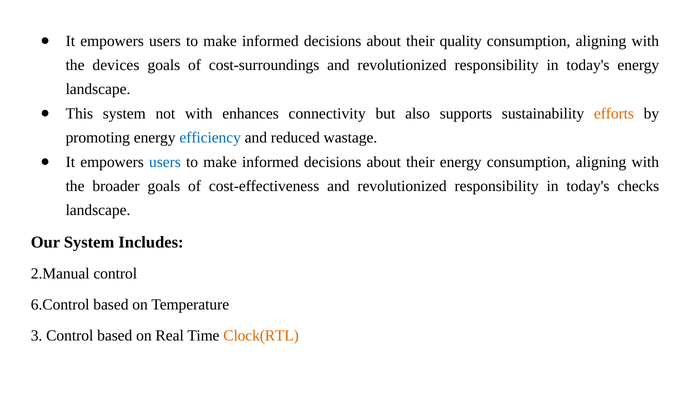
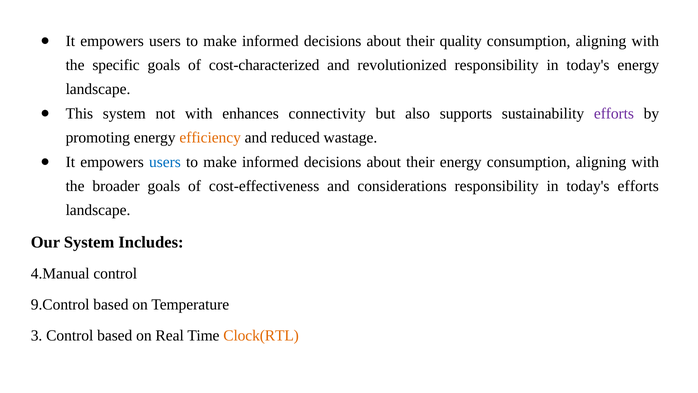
devices: devices -> specific
cost-surroundings: cost-surroundings -> cost-characterized
efforts at (614, 113) colour: orange -> purple
efficiency colour: blue -> orange
cost-effectiveness and revolutionized: revolutionized -> considerations
today's checks: checks -> efforts
2.Manual: 2.Manual -> 4.Manual
6.Control: 6.Control -> 9.Control
